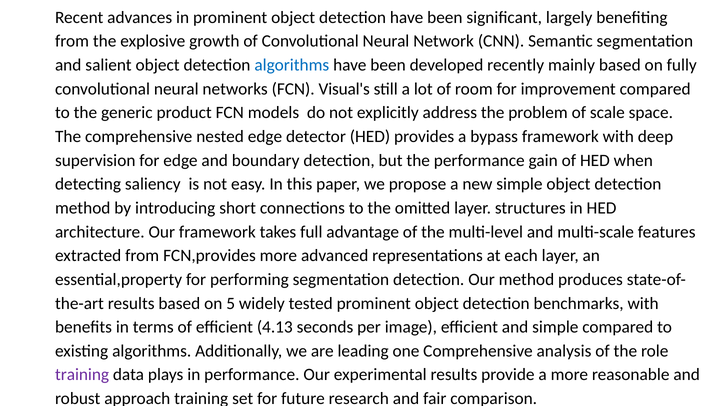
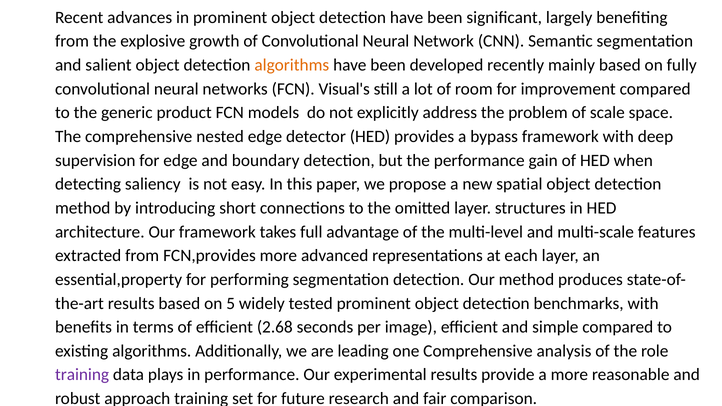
algorithms at (292, 65) colour: blue -> orange
new simple: simple -> spatial
4.13: 4.13 -> 2.68
